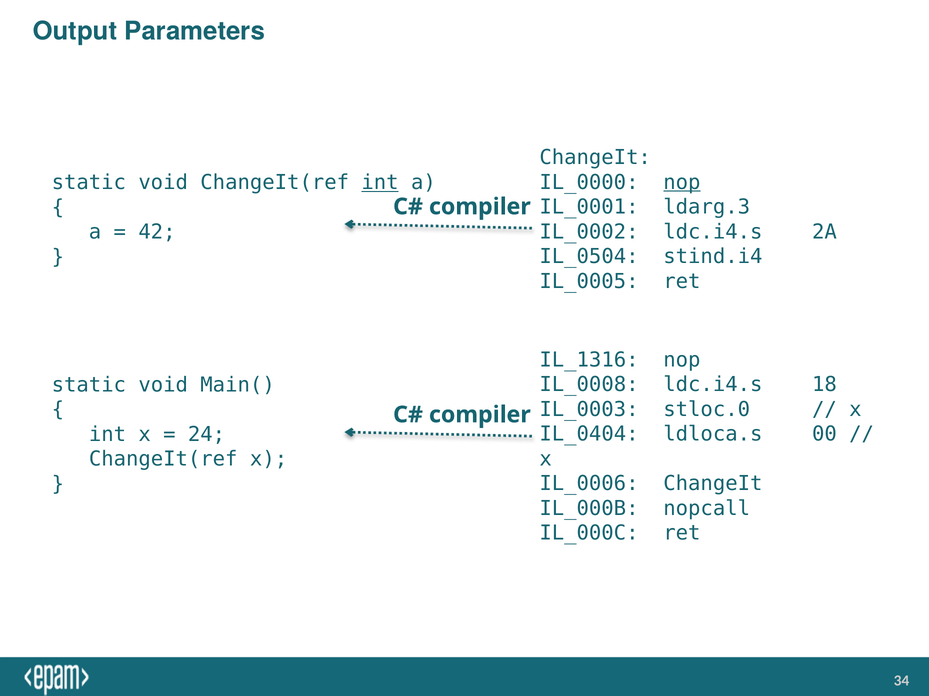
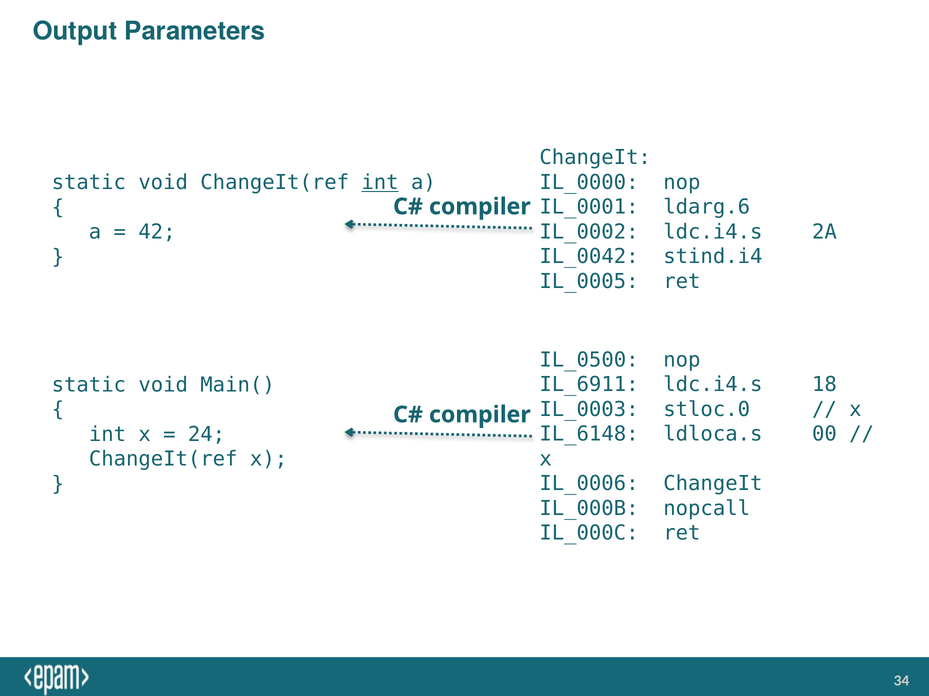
nop at (682, 182) underline: present -> none
ldarg.3: ldarg.3 -> ldarg.6
IL_0504: IL_0504 -> IL_0042
IL_1316: IL_1316 -> IL_0500
IL_0008: IL_0008 -> IL_6911
IL_0404: IL_0404 -> IL_6148
